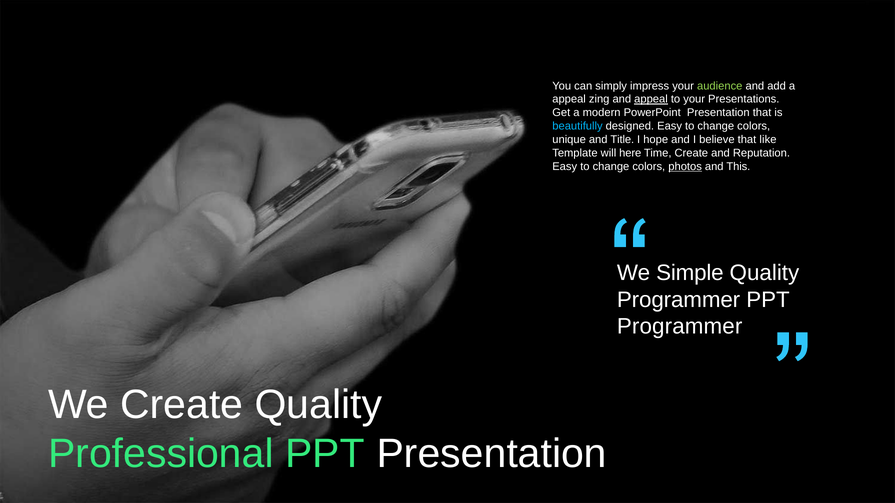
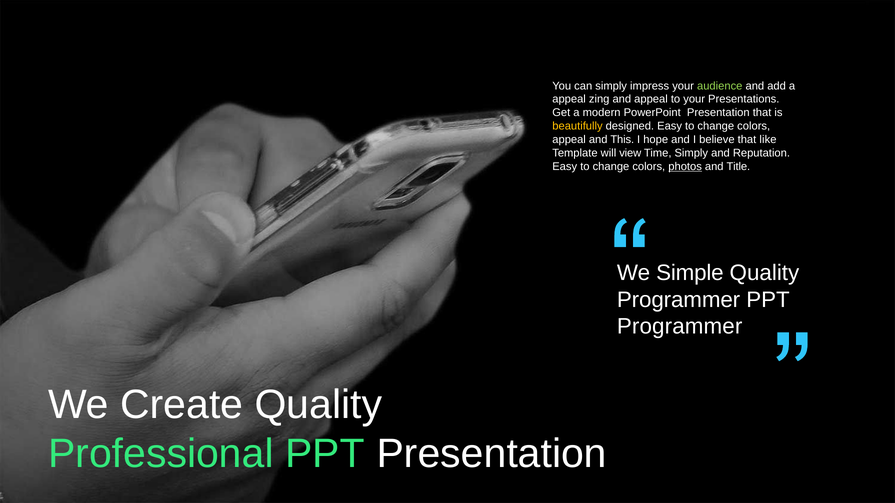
appeal at (651, 99) underline: present -> none
beautifully colour: light blue -> yellow
unique at (569, 140): unique -> appeal
Title: Title -> This
here: here -> view
Time Create: Create -> Simply
This: This -> Title
